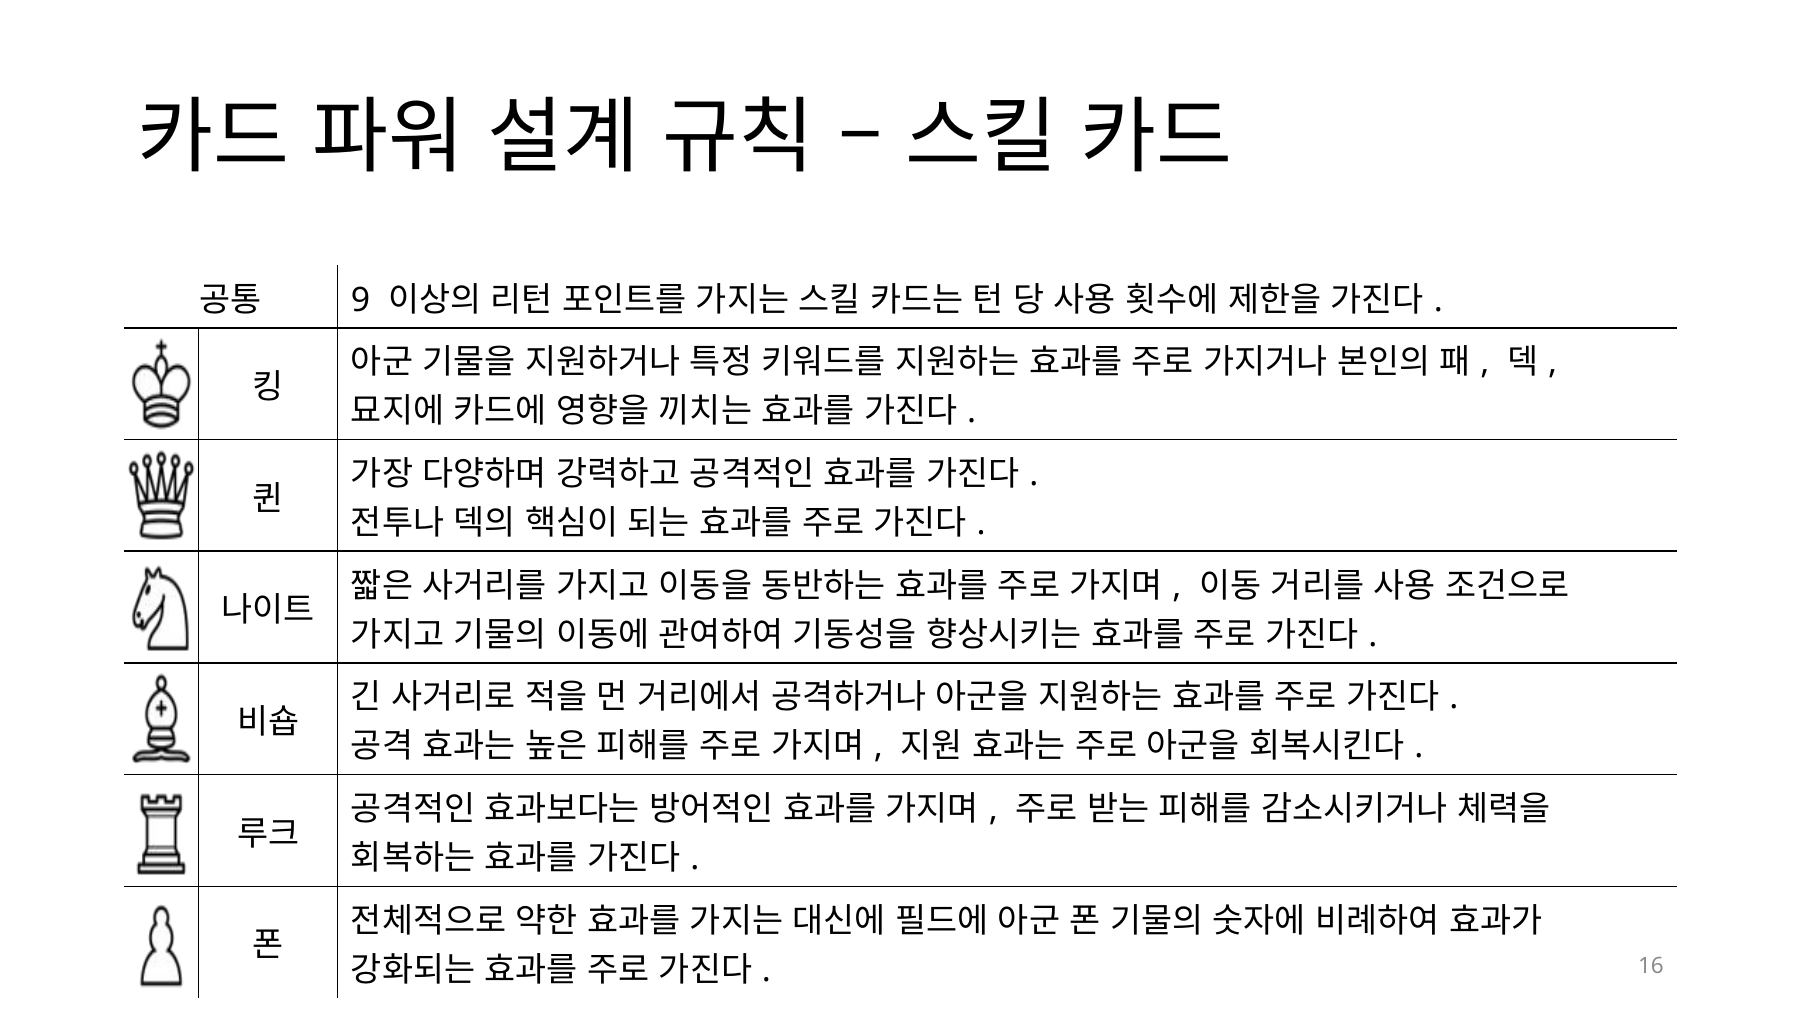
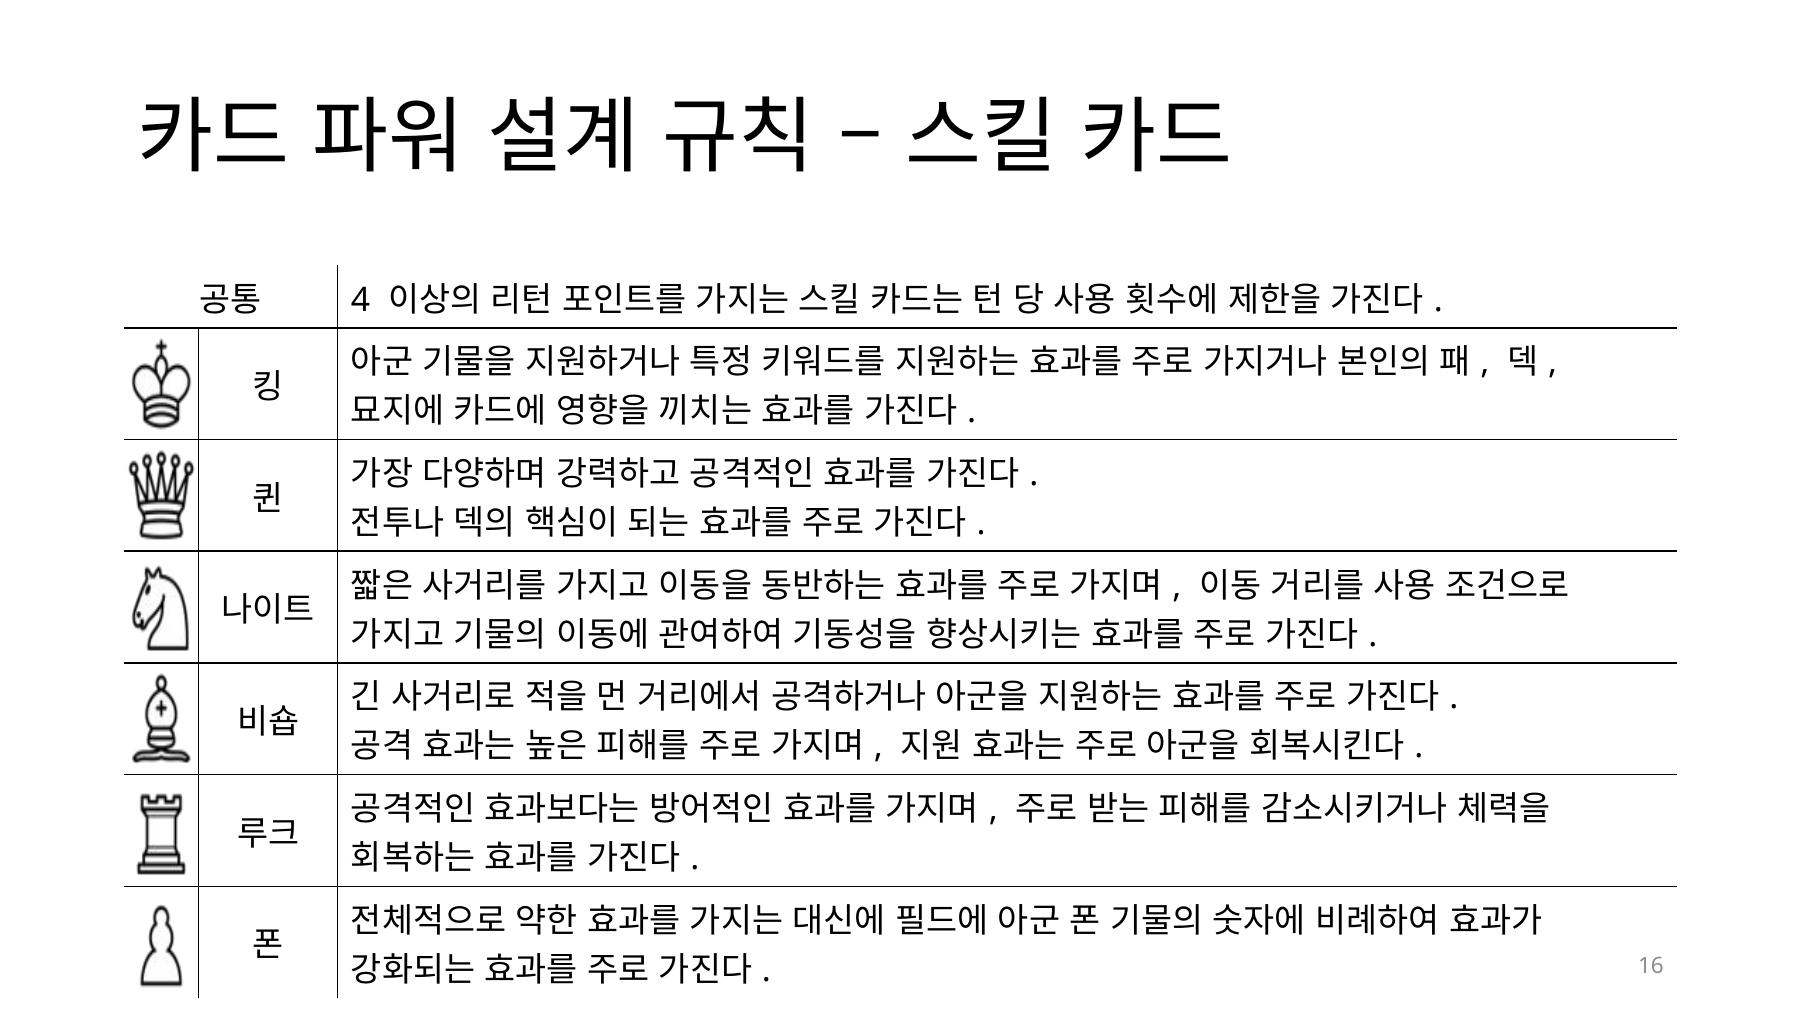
9: 9 -> 4
